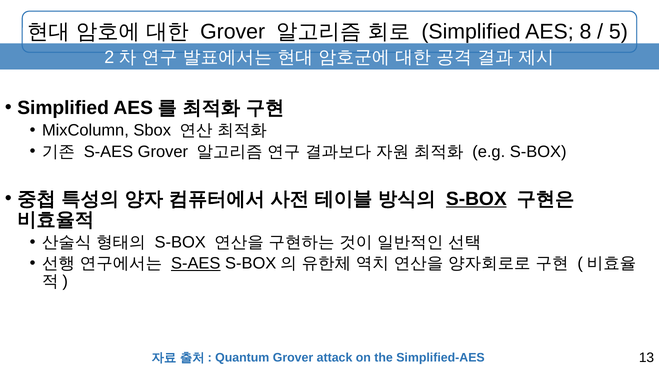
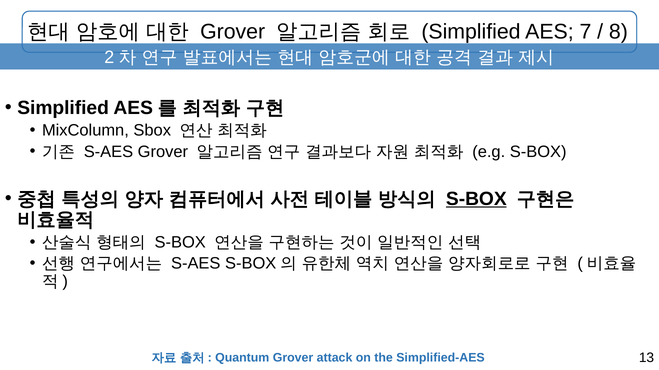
8: 8 -> 7
5: 5 -> 8
S-AES at (196, 264) underline: present -> none
